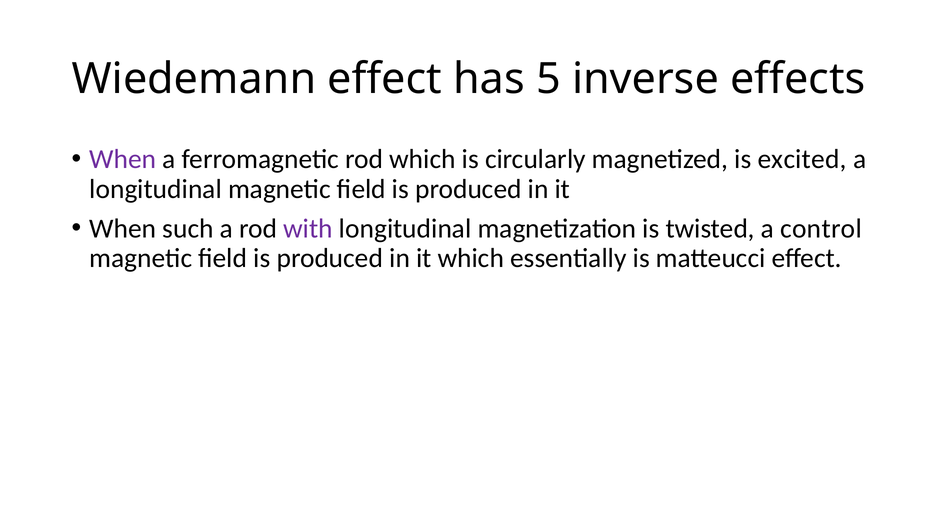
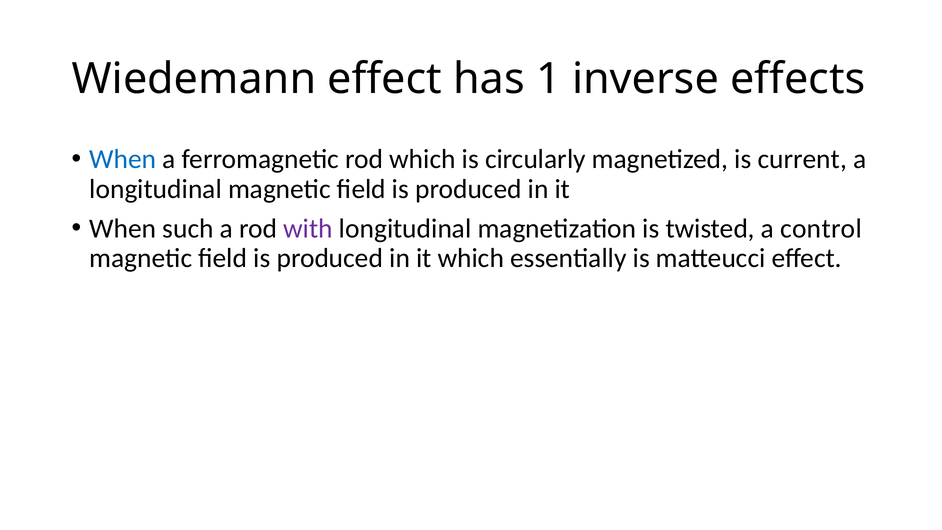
5: 5 -> 1
When at (123, 159) colour: purple -> blue
excited: excited -> current
